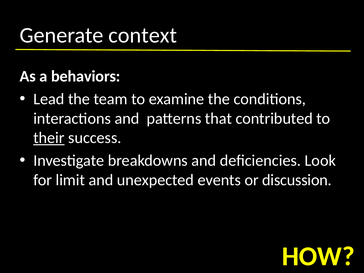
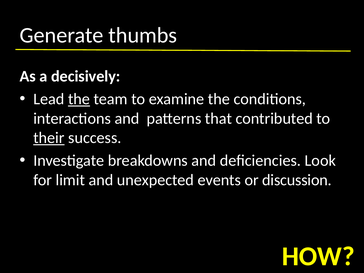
context: context -> thumbs
behaviors: behaviors -> decisively
the at (79, 99) underline: none -> present
